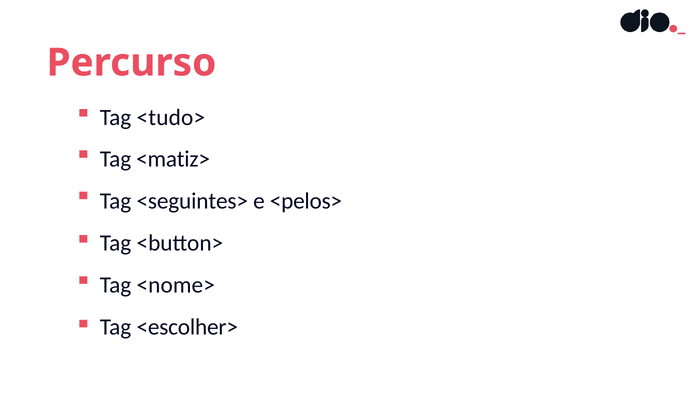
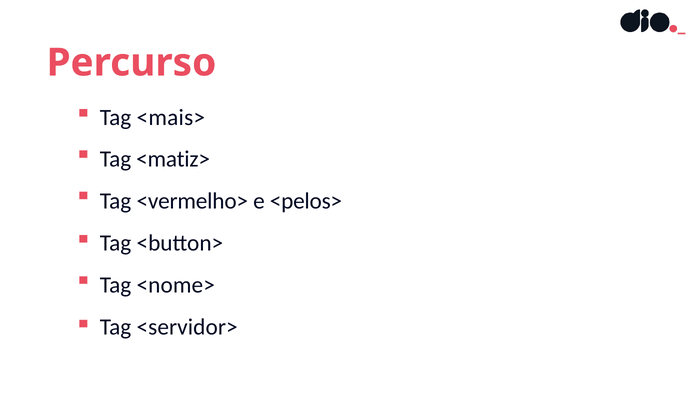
<tudo>: <tudo> -> <mais>
<seguintes>: <seguintes> -> <vermelho>
<escolher>: <escolher> -> <servidor>
